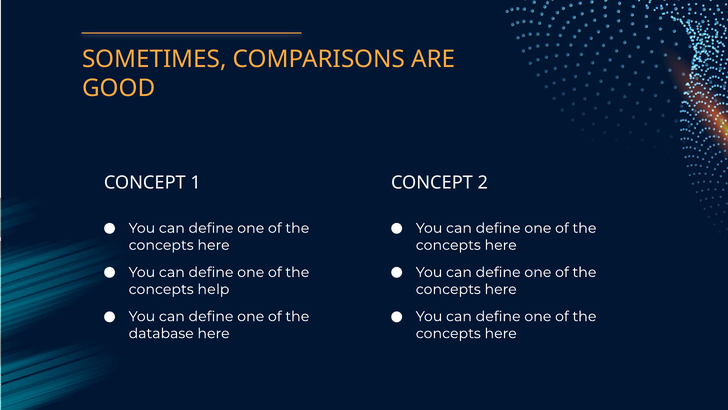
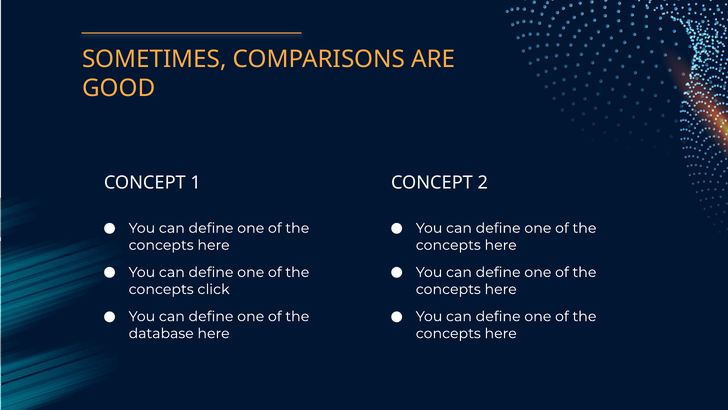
help: help -> click
